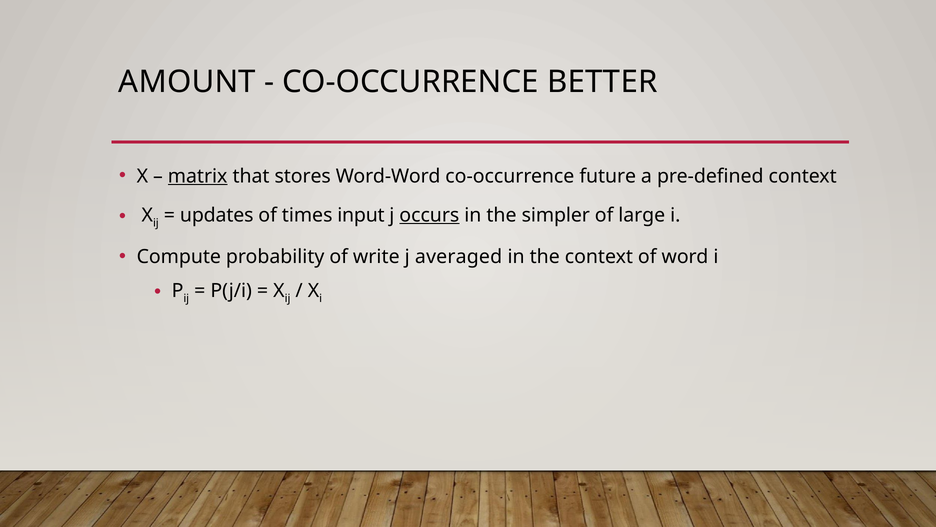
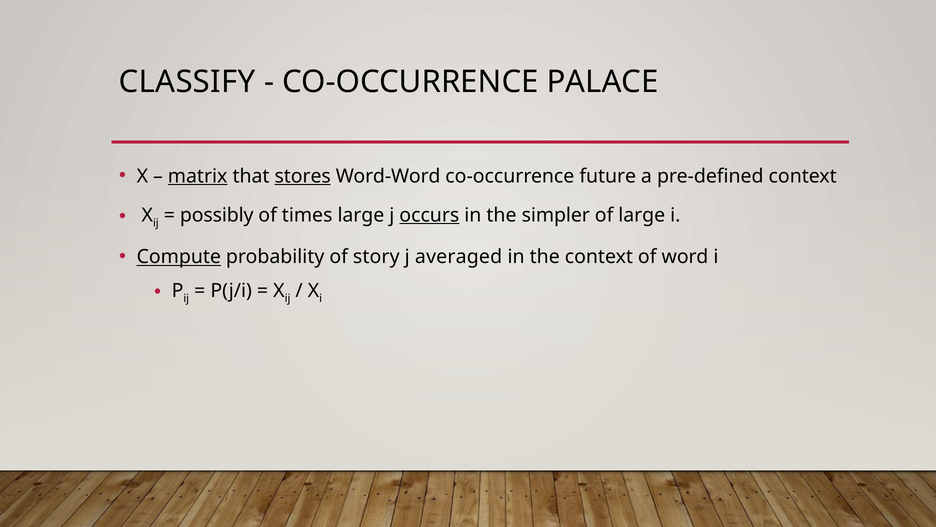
AMOUNT: AMOUNT -> CLASSIFY
BETTER: BETTER -> PALACE
stores underline: none -> present
updates: updates -> possibly
times input: input -> large
Compute underline: none -> present
write: write -> story
